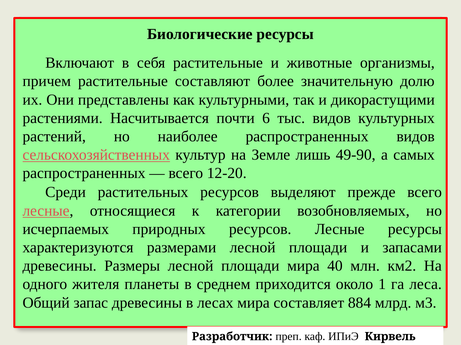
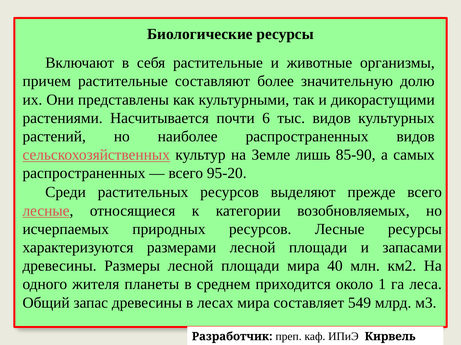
49-90: 49-90 -> 85-90
12-20: 12-20 -> 95-20
884: 884 -> 549
